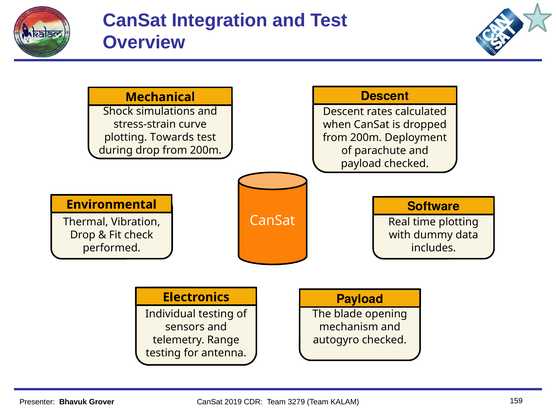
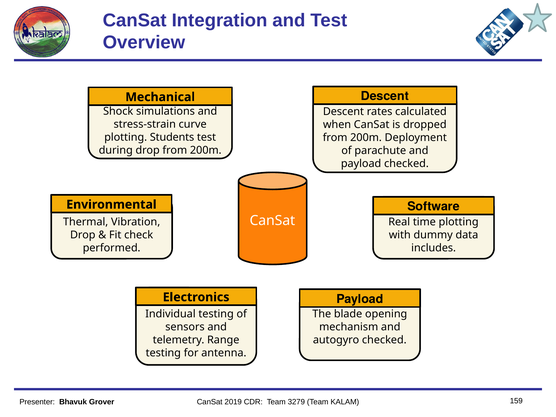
Towards: Towards -> Students
